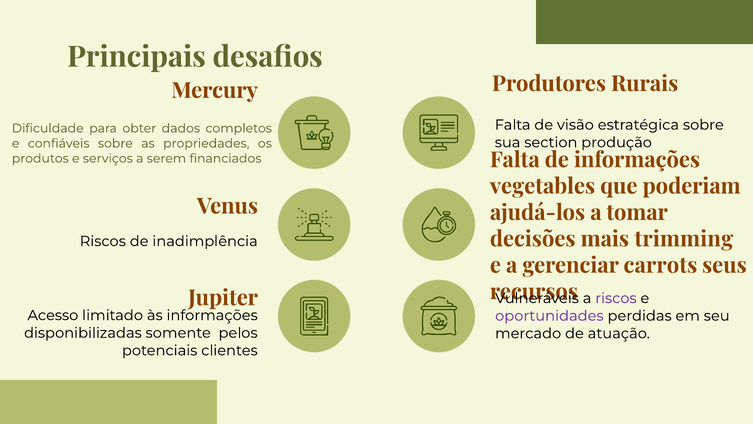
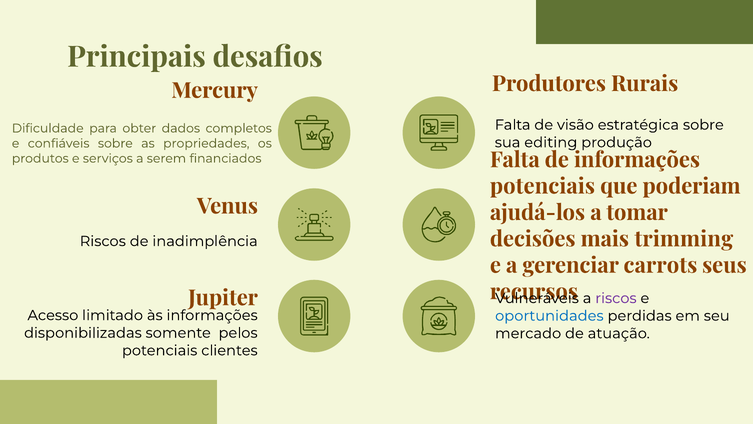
section: section -> editing
vegetables at (543, 186): vegetables -> potenciais
oportunidades colour: purple -> blue
